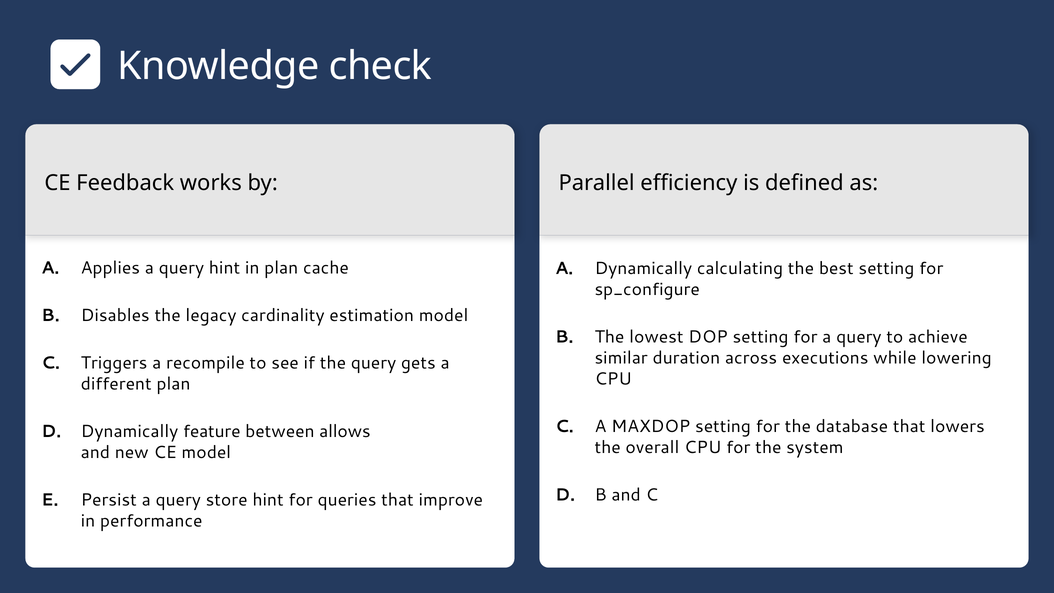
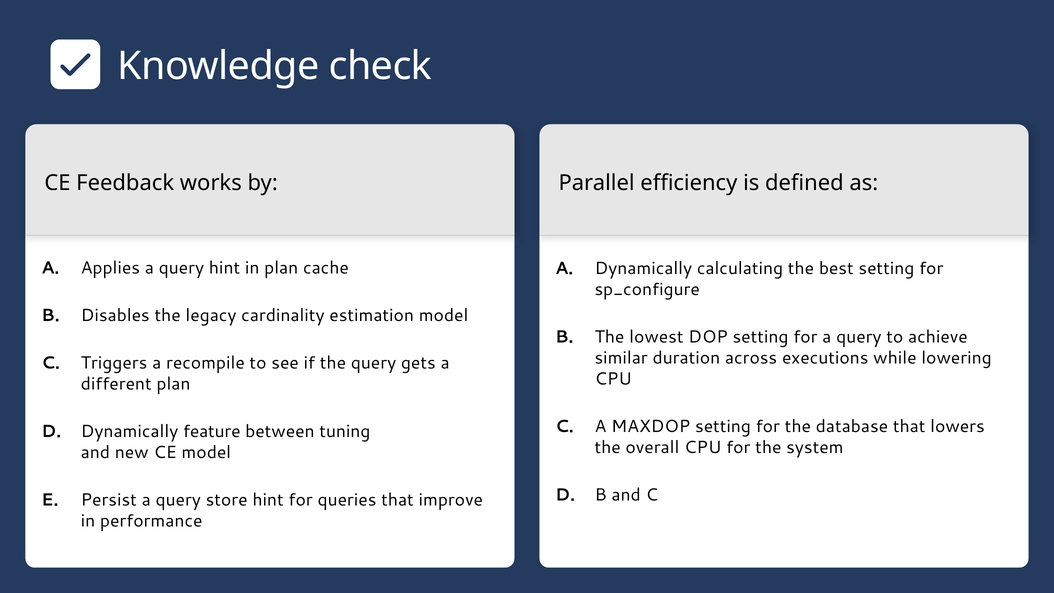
allows: allows -> tuning
